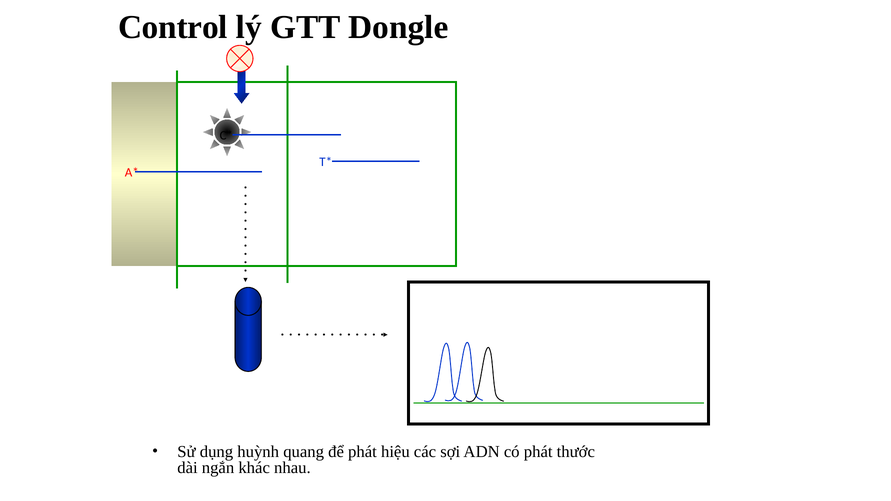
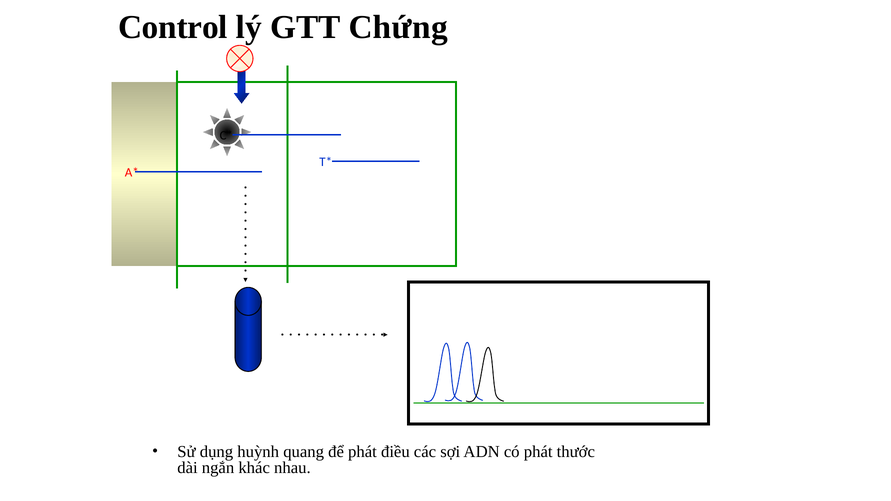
Dongle: Dongle -> Chứng
hiệu: hiệu -> điều
